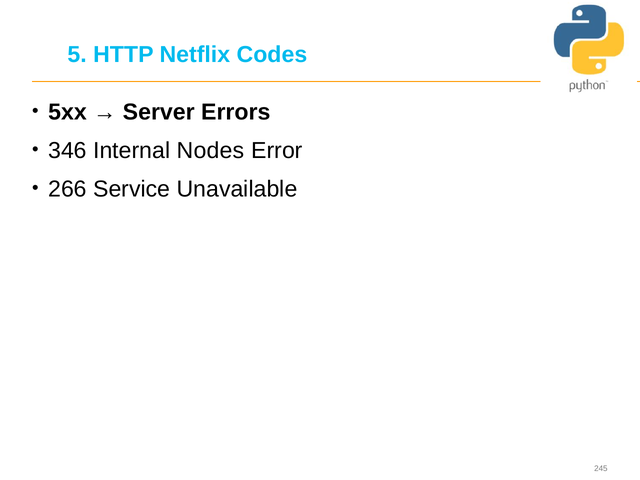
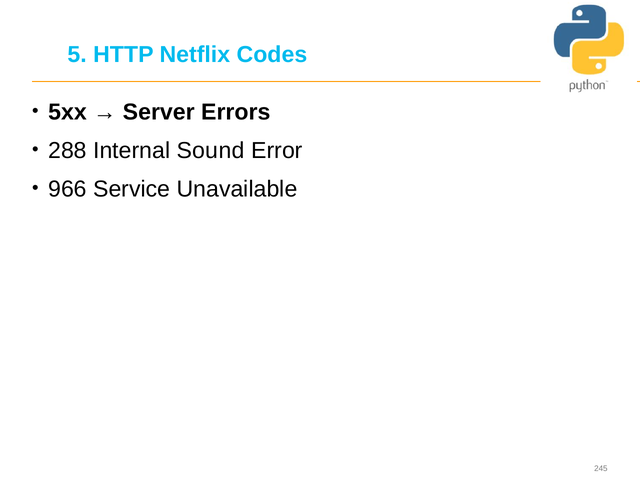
346: 346 -> 288
Nodes: Nodes -> Sound
266: 266 -> 966
